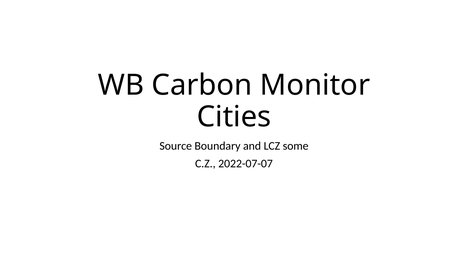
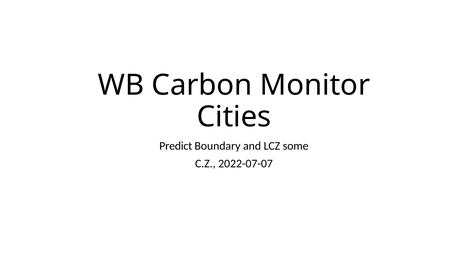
Source: Source -> Predict
